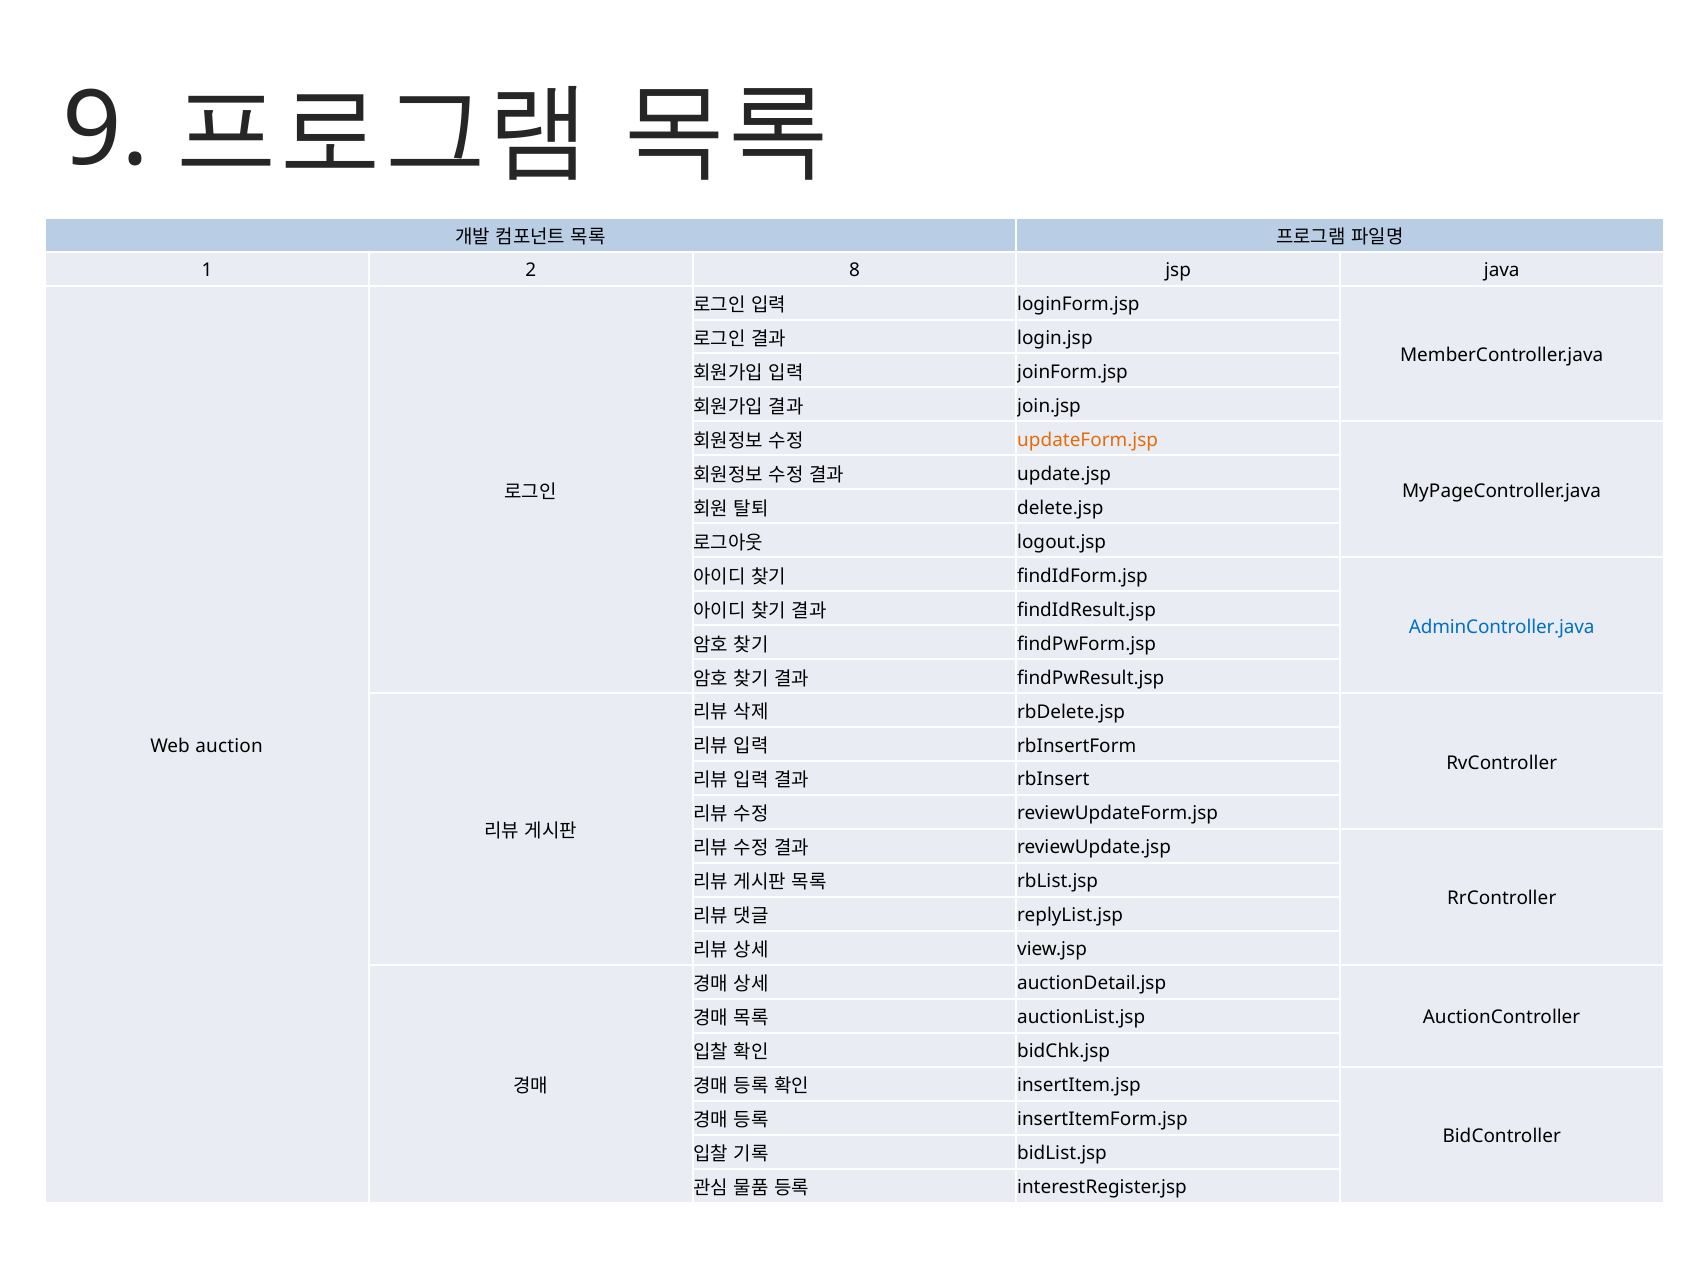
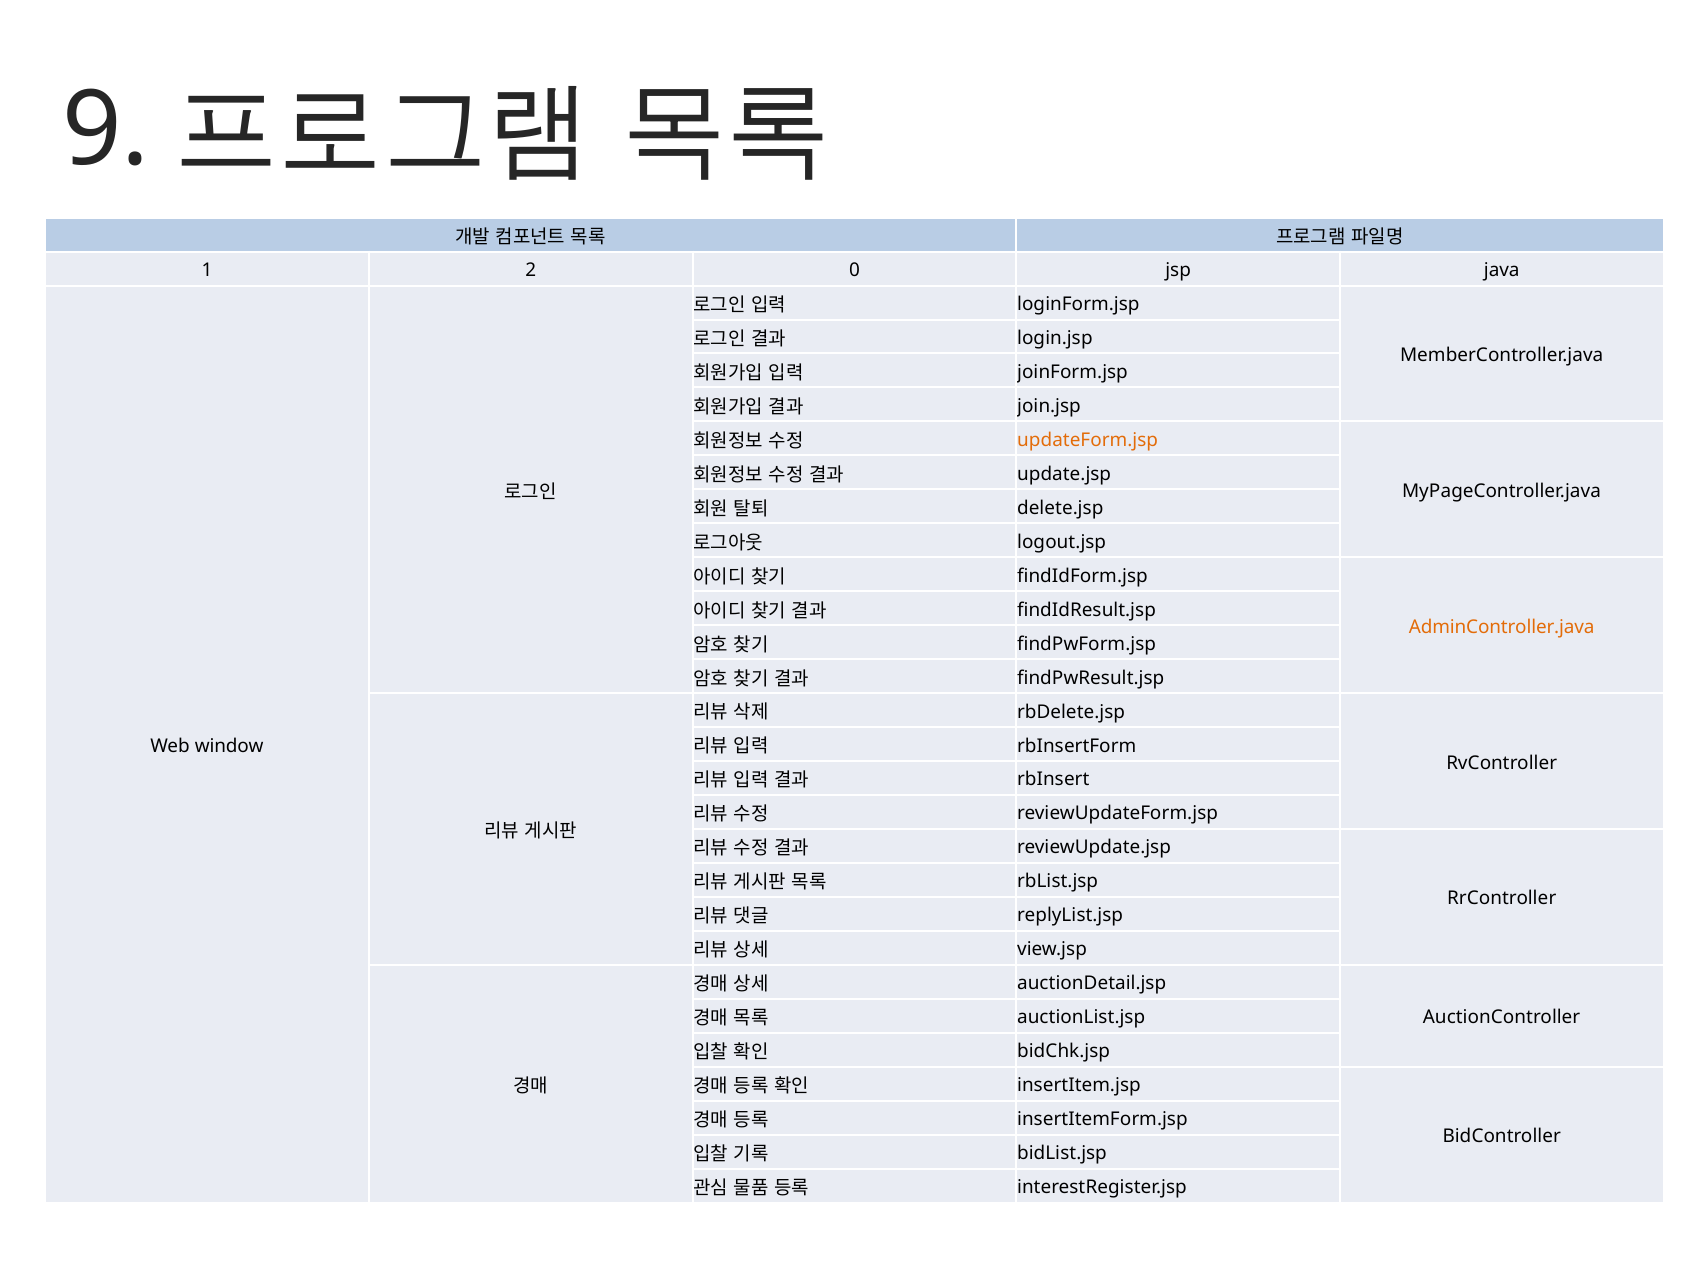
8: 8 -> 0
AdminController.java colour: blue -> orange
auction: auction -> window
